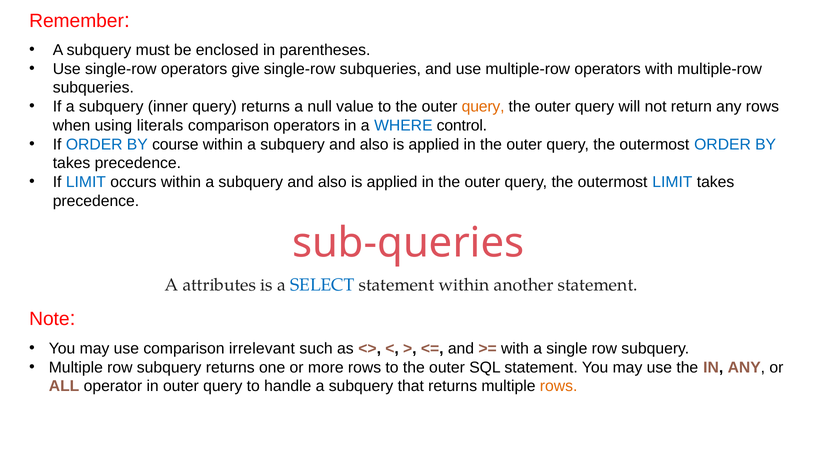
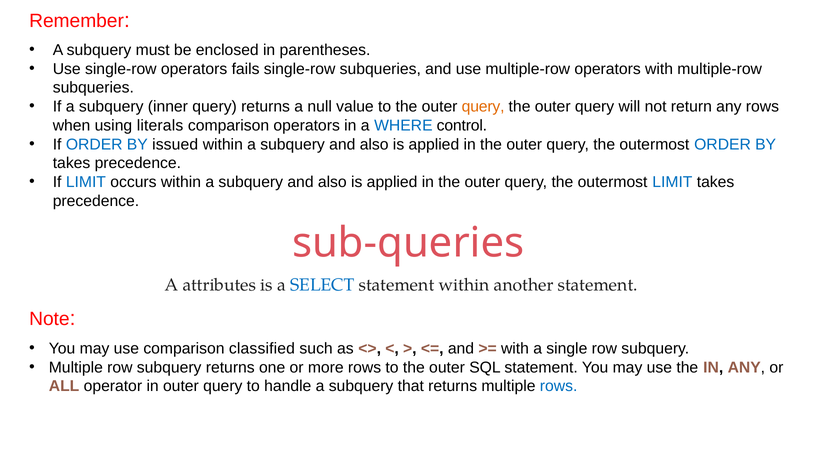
give: give -> fails
course: course -> issued
irrelevant: irrelevant -> classified
rows at (559, 387) colour: orange -> blue
